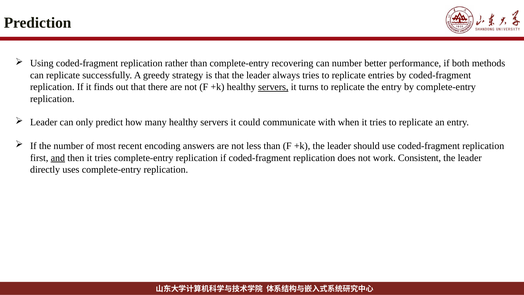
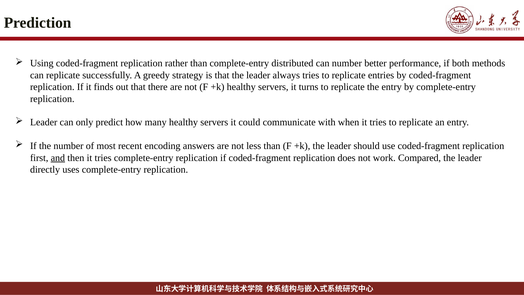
recovering: recovering -> distributed
servers at (273, 87) underline: present -> none
Consistent: Consistent -> Compared
